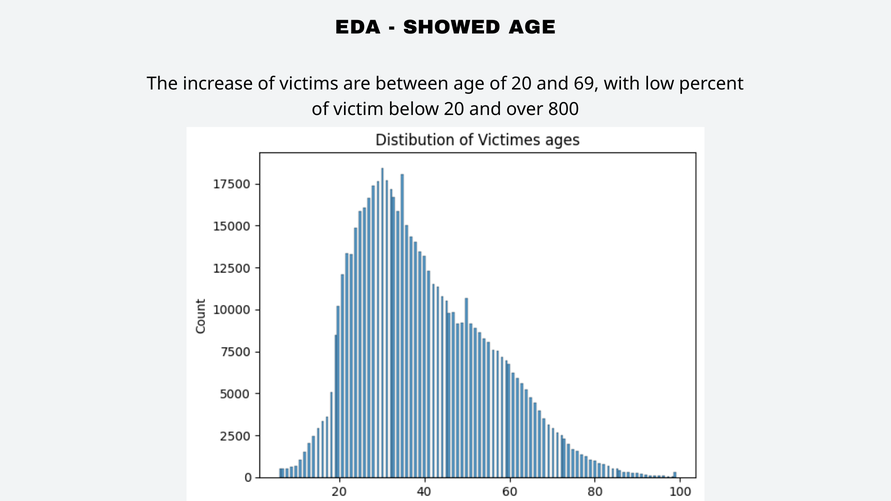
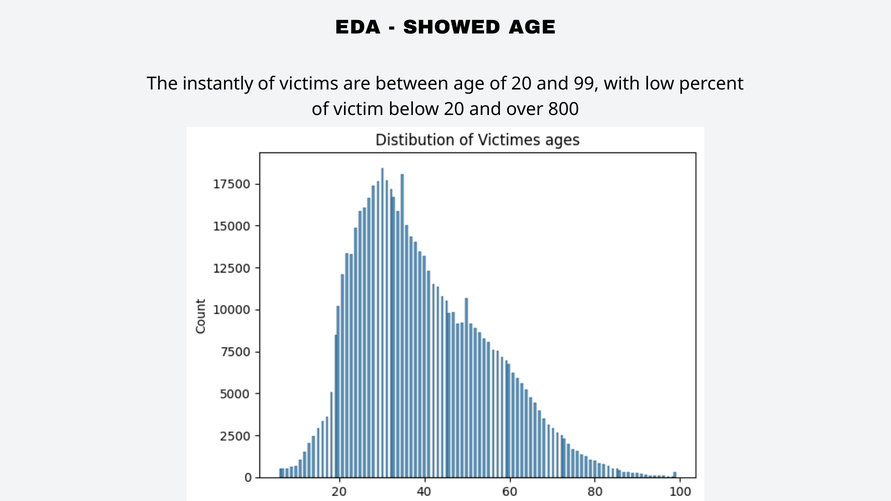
increase: increase -> instantly
69: 69 -> 99
